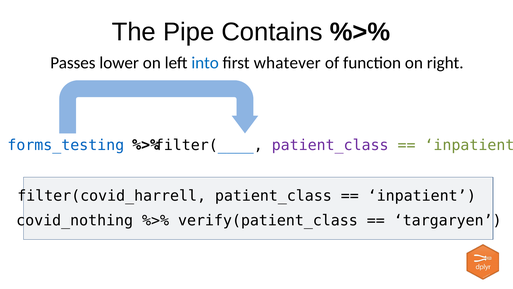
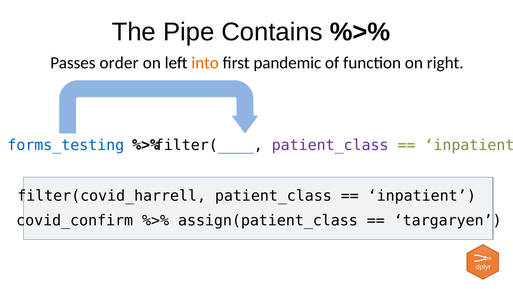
lower: lower -> order
into colour: blue -> orange
whatever: whatever -> pandemic
covid_nothing: covid_nothing -> covid_confirm
verify(patient_class: verify(patient_class -> assign(patient_class
